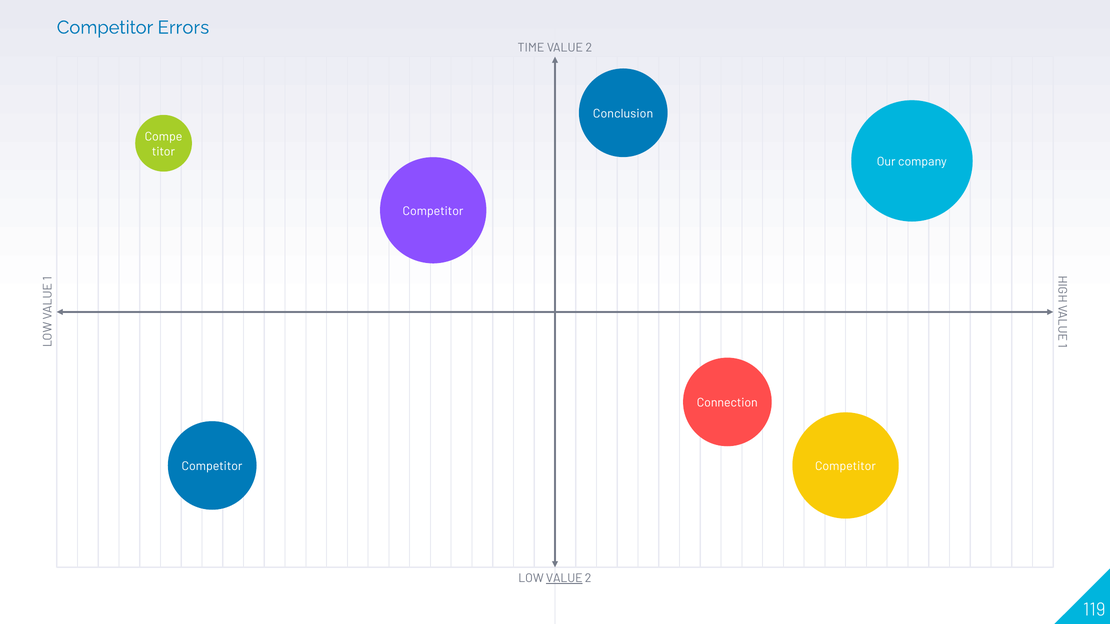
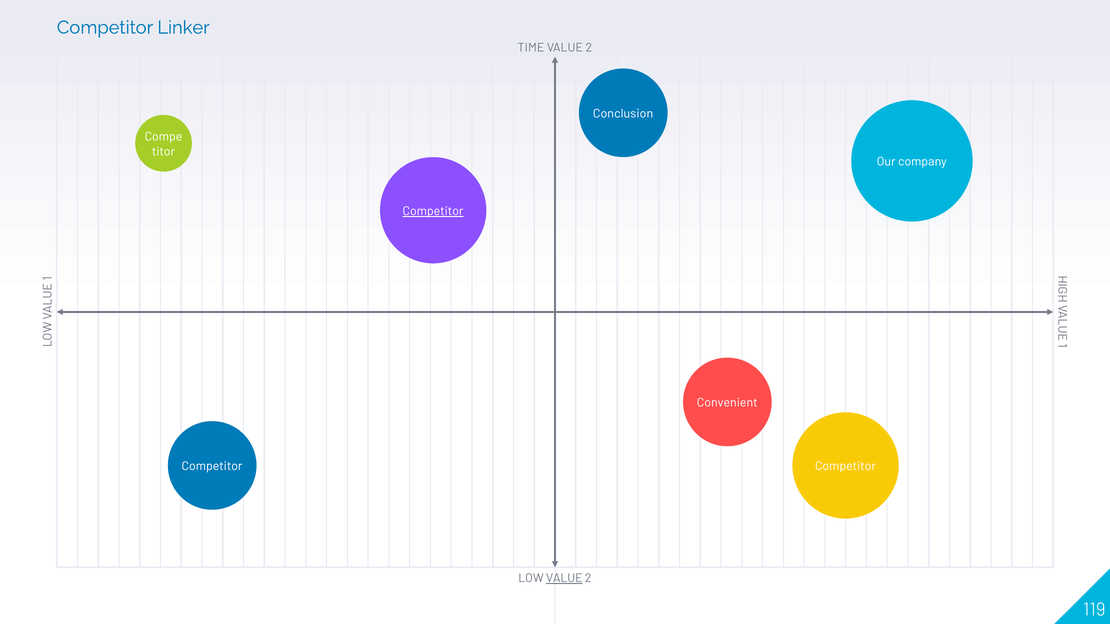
Errors: Errors -> Linker
Competitor at (433, 211) underline: none -> present
Connection: Connection -> Convenient
